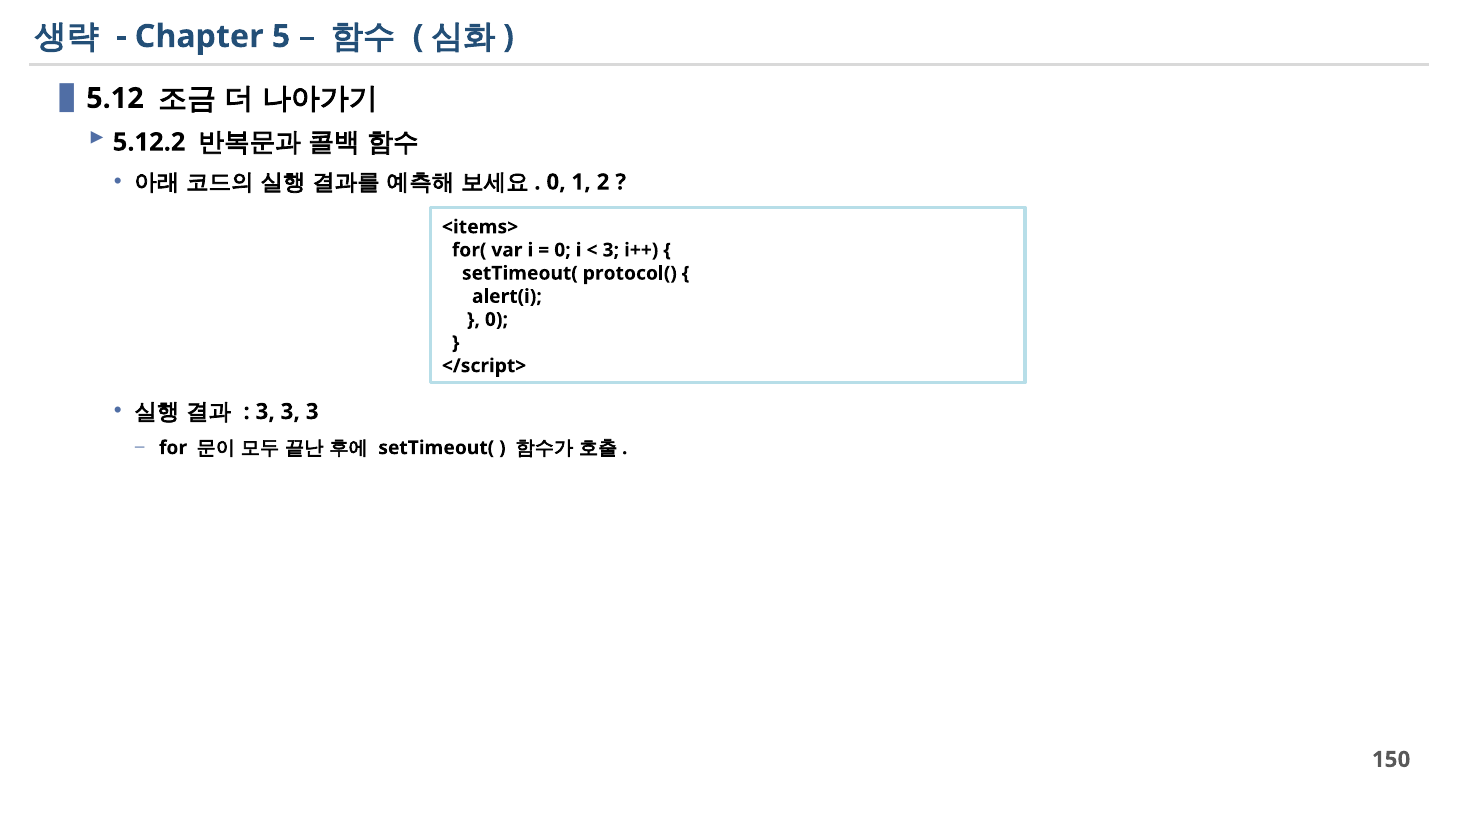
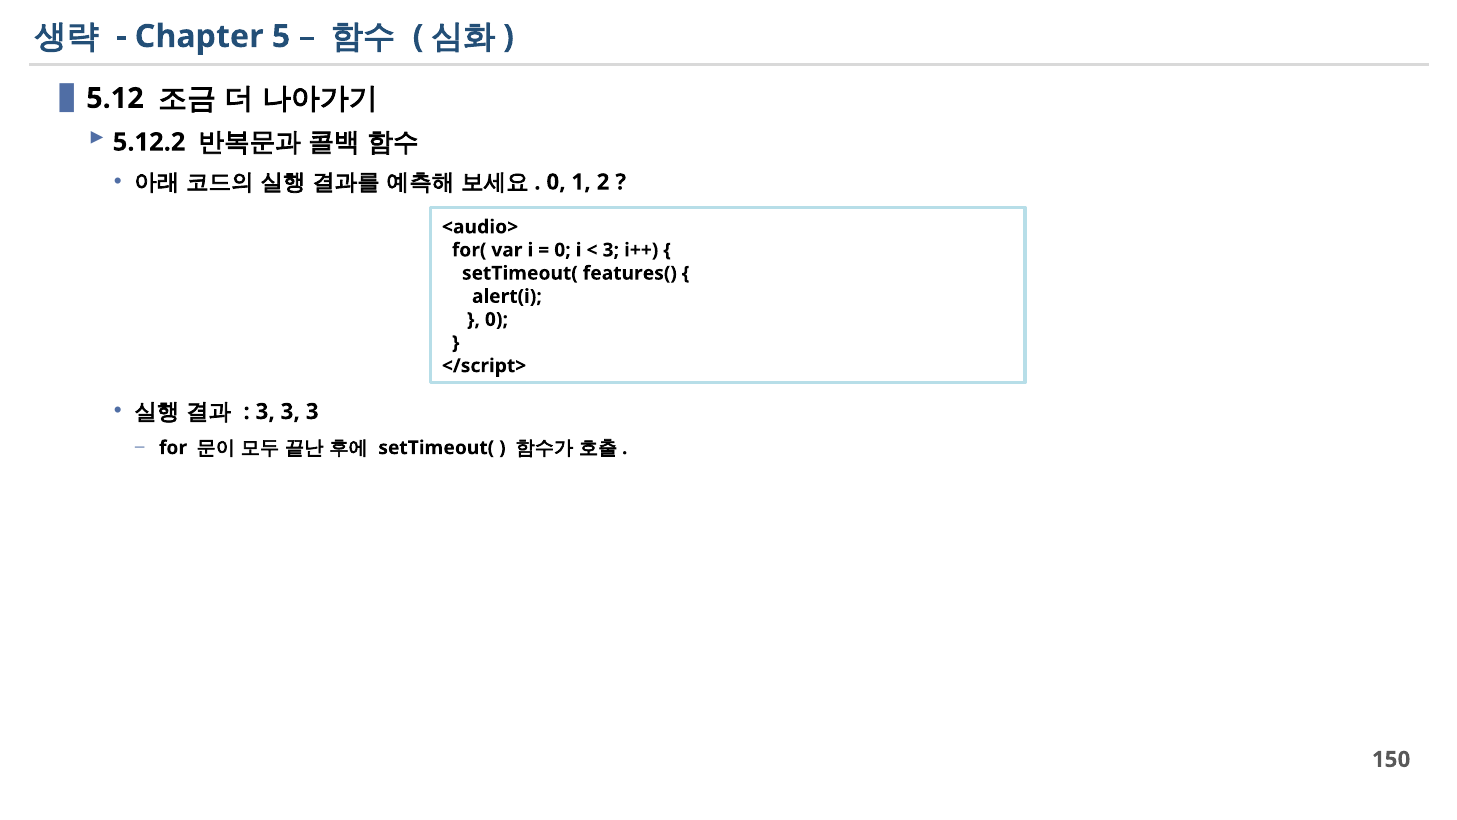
<items>: <items> -> <audio>
protocol(: protocol( -> features(
